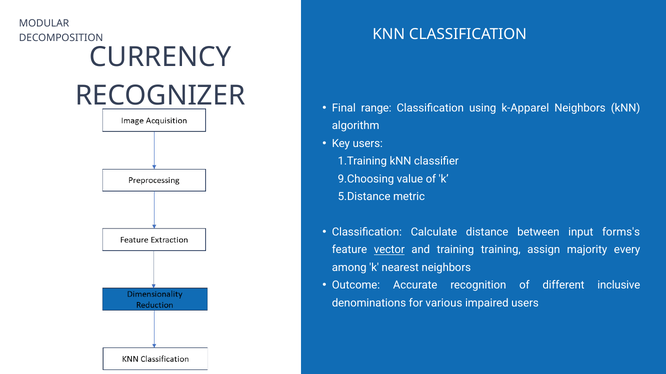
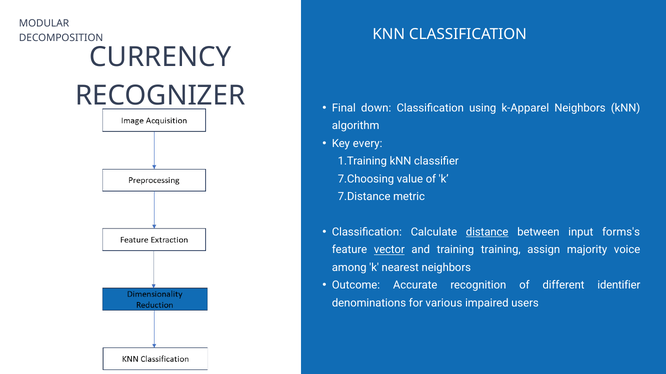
range: range -> down
Key users: users -> every
9.Choosing: 9.Choosing -> 7.Choosing
5.Distance: 5.Distance -> 7.Distance
distance underline: none -> present
every: every -> voice
inclusive: inclusive -> identifier
